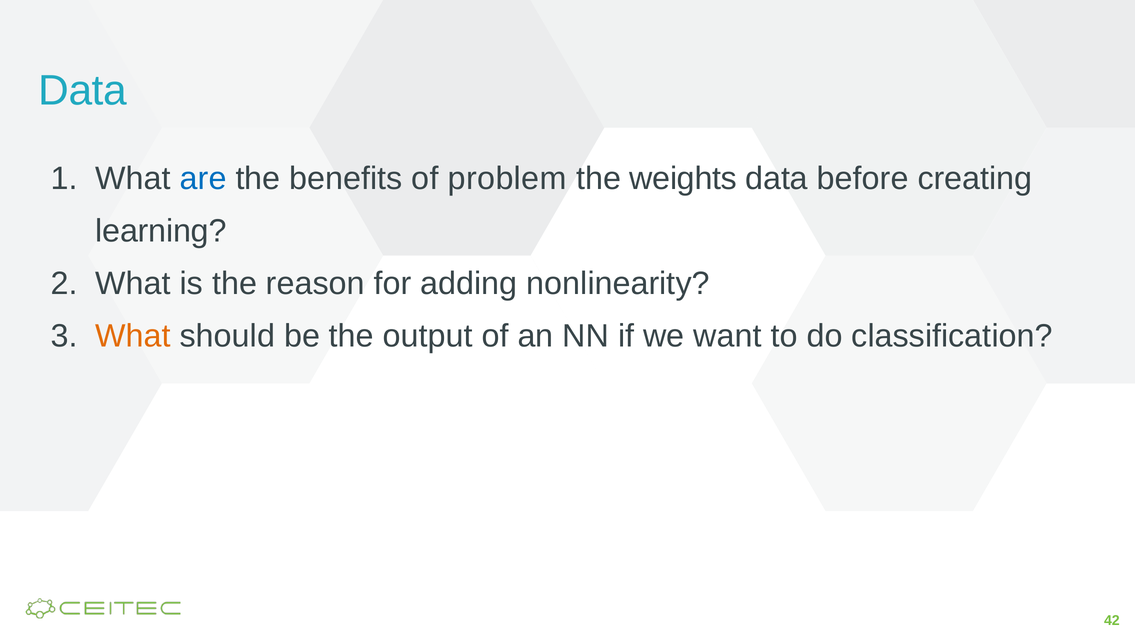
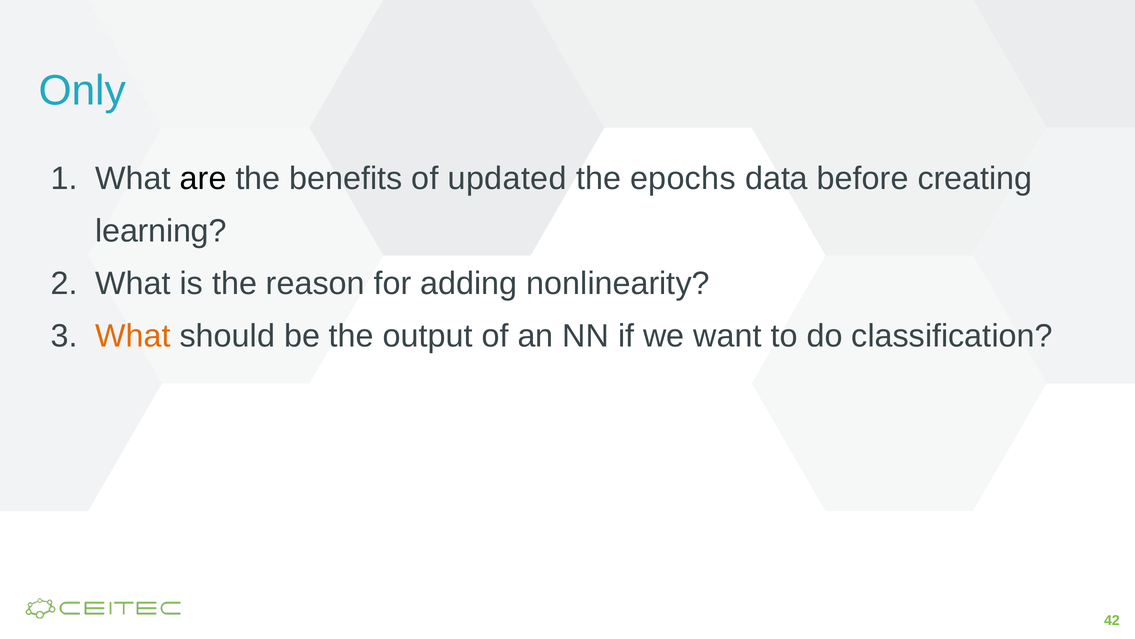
Data at (83, 91): Data -> Only
are colour: blue -> black
problem: problem -> updated
weights: weights -> epochs
